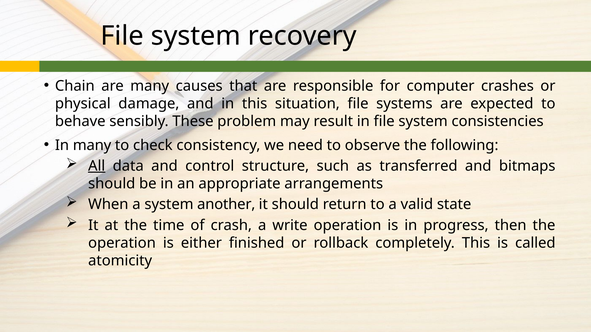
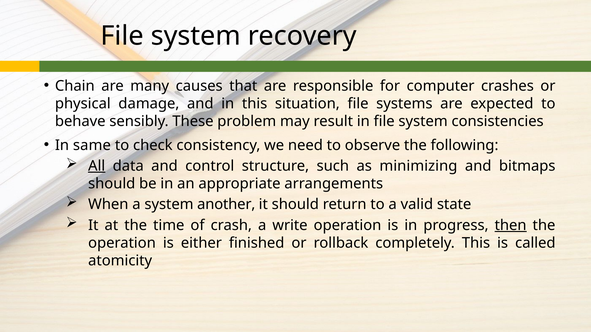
In many: many -> same
transferred: transferred -> minimizing
then underline: none -> present
